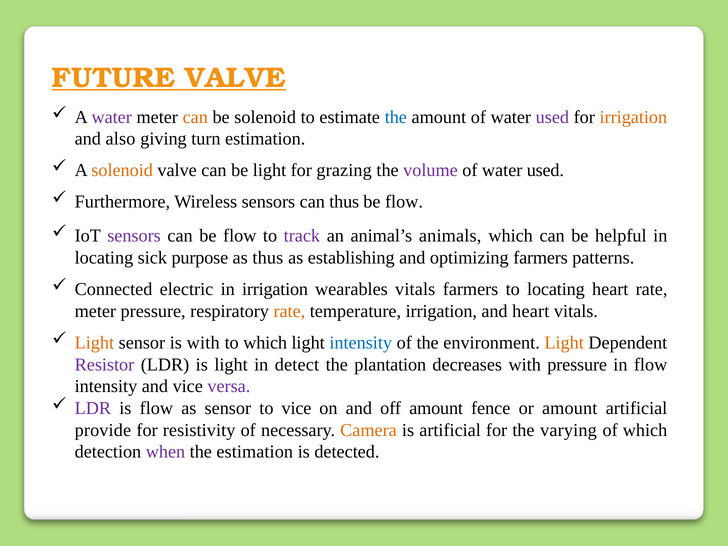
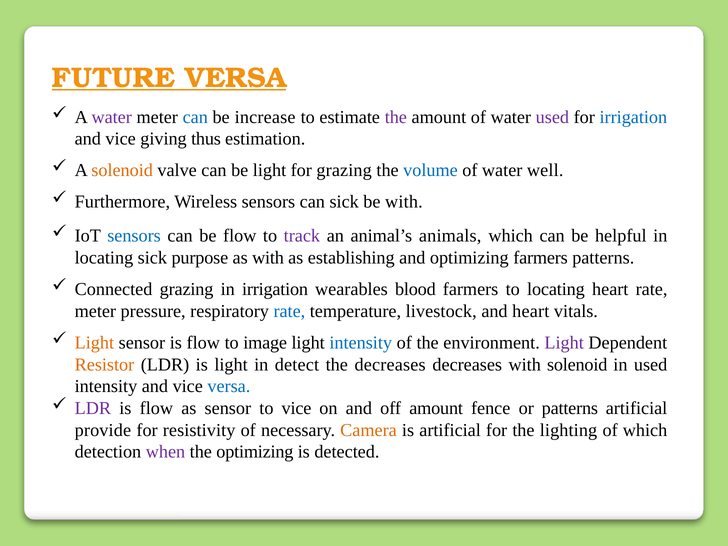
FUTURE VALVE: VALVE -> VERSA
can at (195, 117) colour: orange -> blue
be solenoid: solenoid -> increase
the at (396, 117) colour: blue -> purple
irrigation at (633, 117) colour: orange -> blue
also at (121, 139): also -> vice
turn: turn -> thus
volume colour: purple -> blue
used at (545, 170): used -> well
can thus: thus -> sick
flow at (404, 202): flow -> with
sensors at (134, 236) colour: purple -> blue
as thus: thus -> with
Connected electric: electric -> grazing
wearables vitals: vitals -> blood
rate at (289, 311) colour: orange -> blue
temperature irrigation: irrigation -> livestock
sensor is with: with -> flow
to which: which -> image
Light at (564, 343) colour: orange -> purple
Resistor colour: purple -> orange
the plantation: plantation -> decreases
with pressure: pressure -> solenoid
in flow: flow -> used
versa at (229, 386) colour: purple -> blue
or amount: amount -> patterns
varying: varying -> lighting
the estimation: estimation -> optimizing
